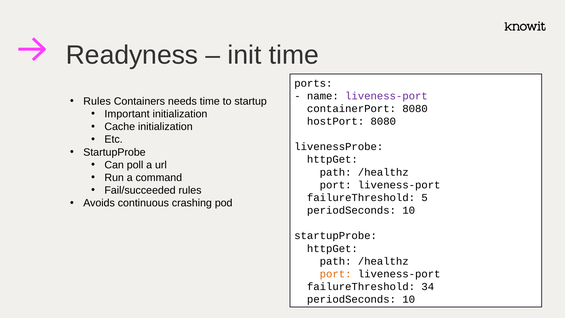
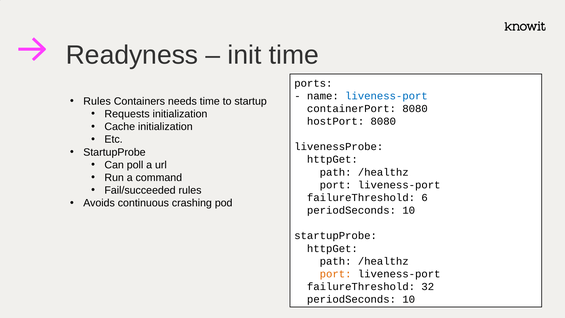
liveness-port at (386, 96) colour: purple -> blue
Important: Important -> Requests
5: 5 -> 6
34: 34 -> 32
